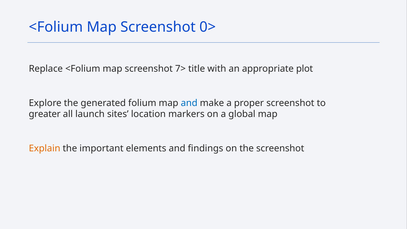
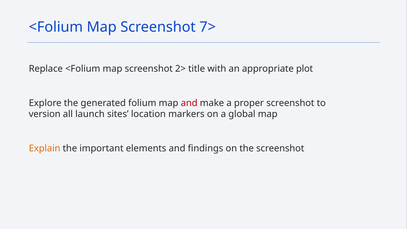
0>: 0> -> 7>
7>: 7> -> 2>
and at (189, 103) colour: blue -> red
greater: greater -> version
